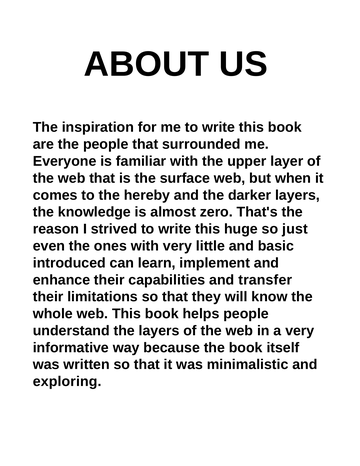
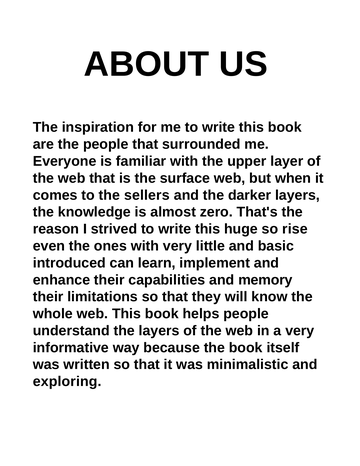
hereby: hereby -> sellers
just: just -> rise
transfer: transfer -> memory
